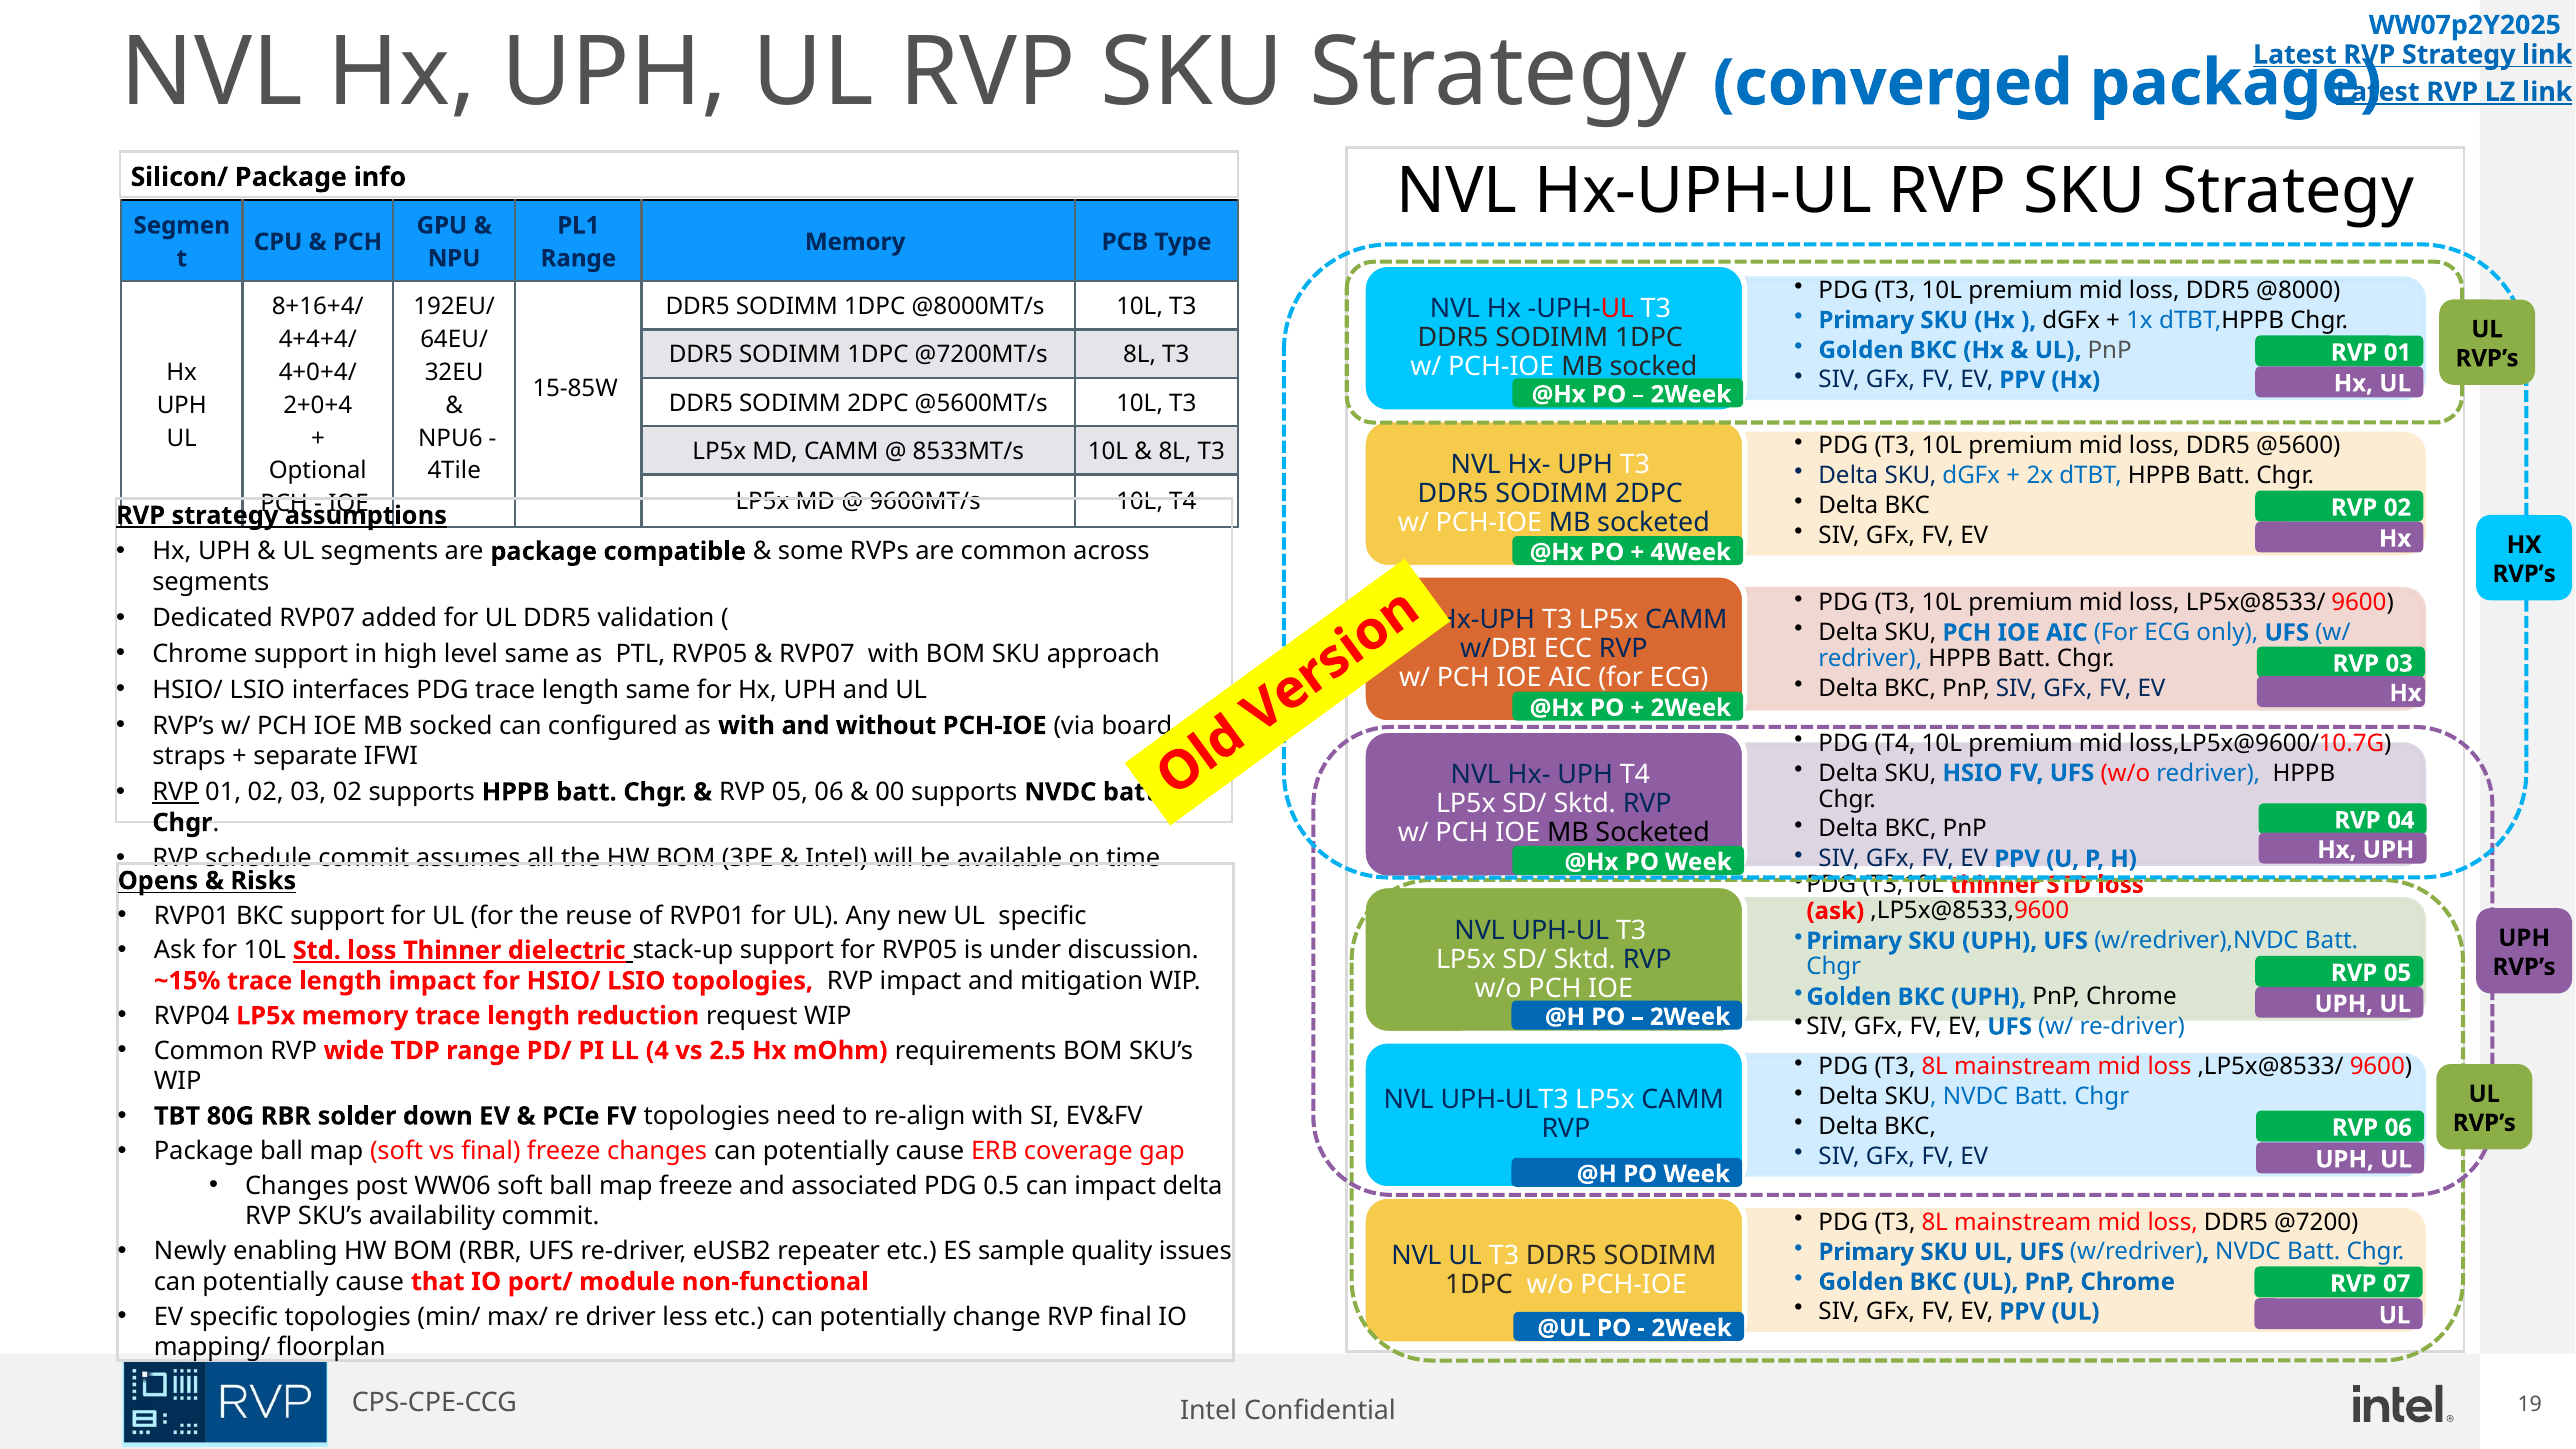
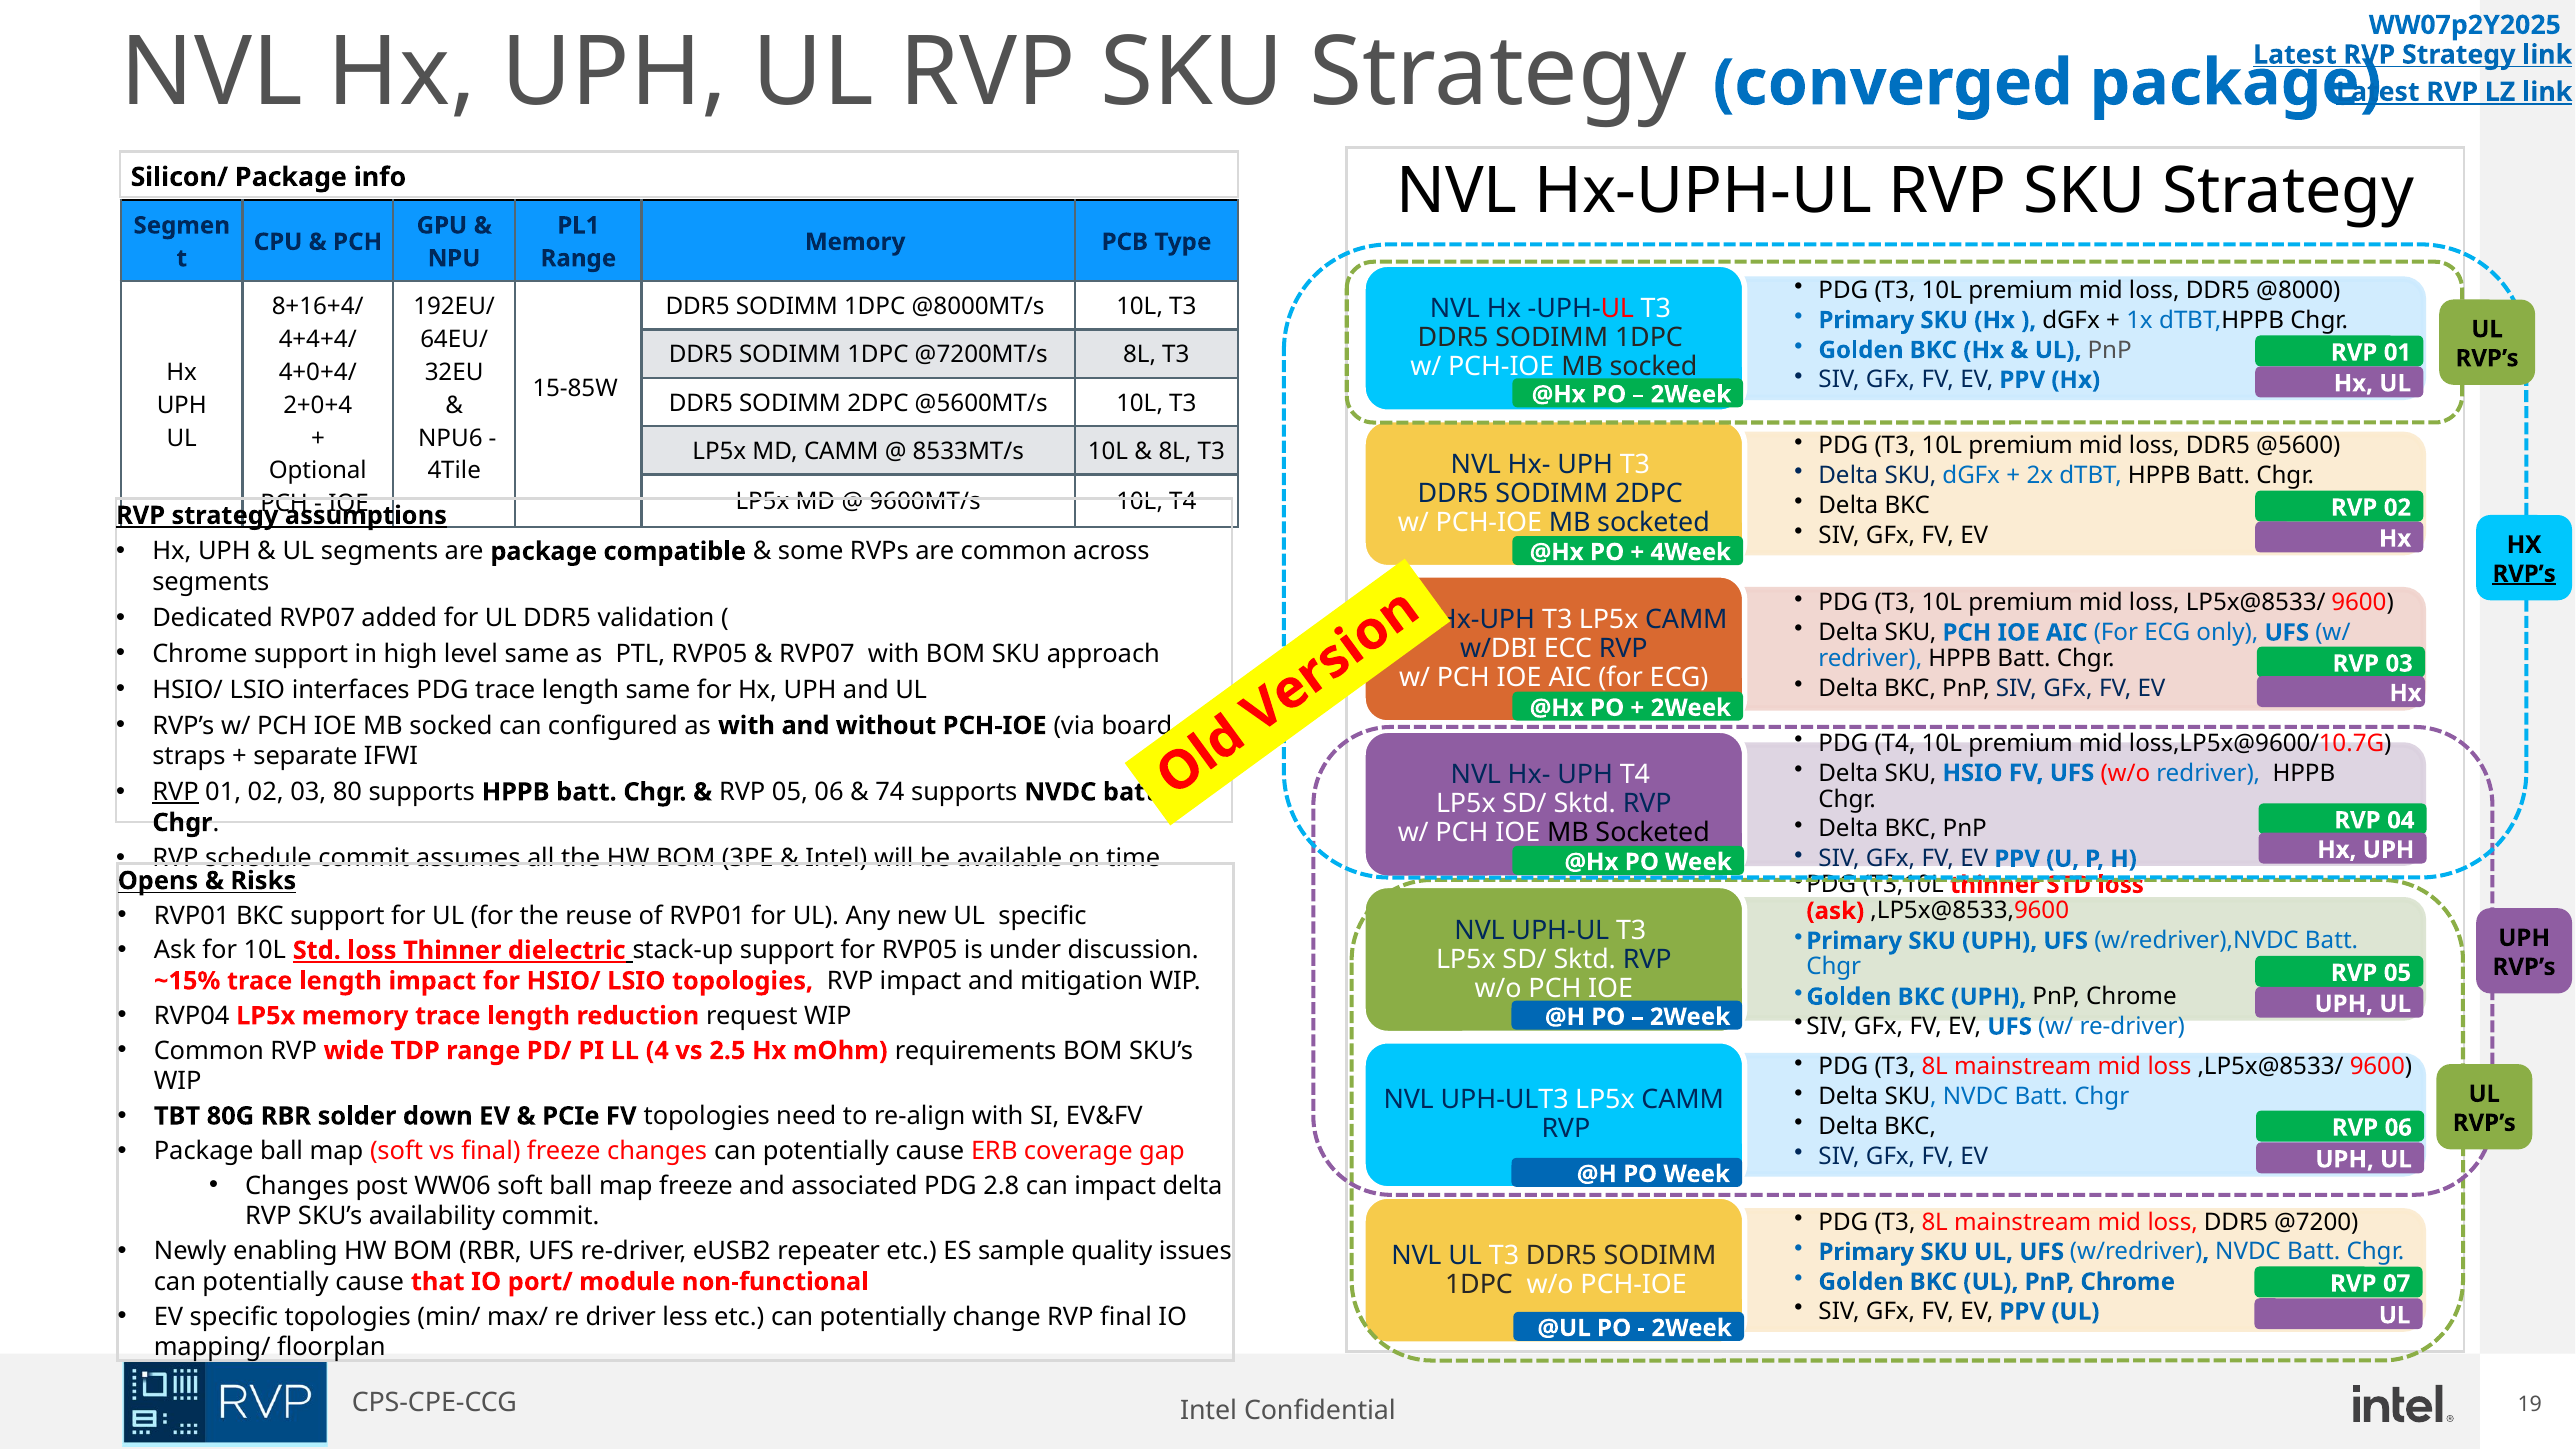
RVP’s at (2524, 574) underline: none -> present
03 02: 02 -> 80
00: 00 -> 74
0.5: 0.5 -> 2.8
